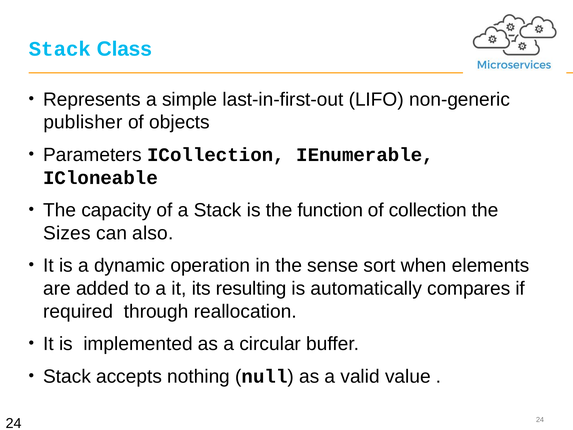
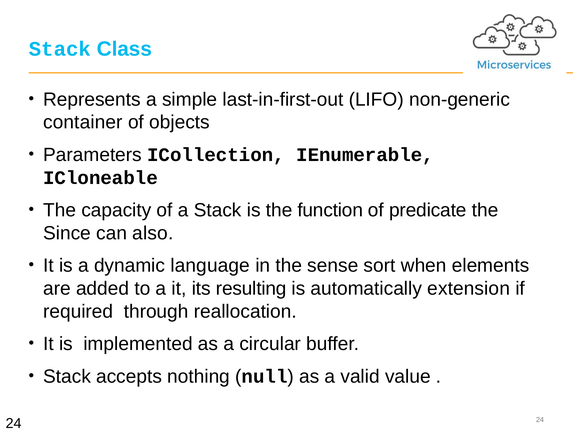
publisher: publisher -> container
collection: collection -> predicate
Sizes: Sizes -> Since
operation: operation -> language
compares: compares -> extension
